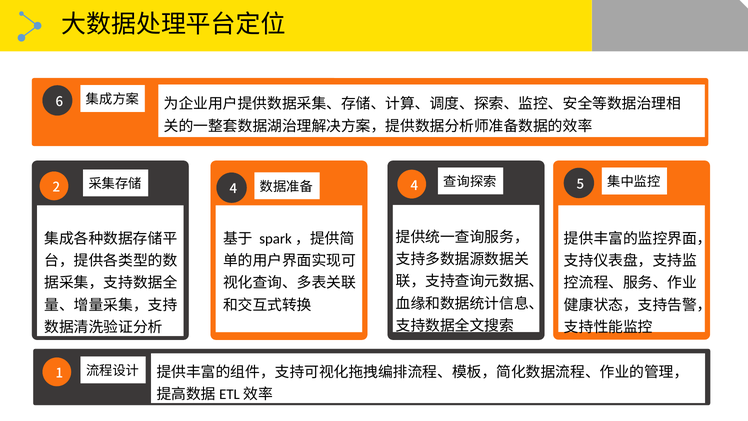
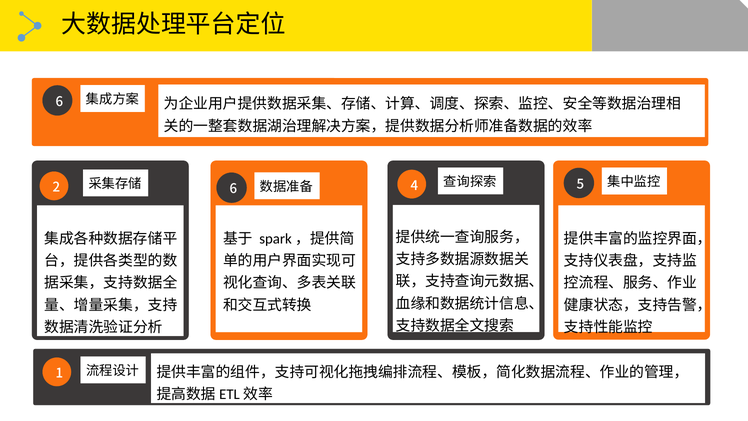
2 4: 4 -> 6
